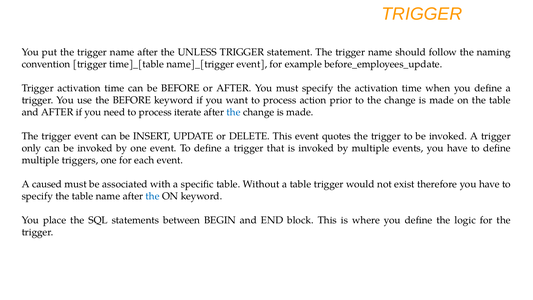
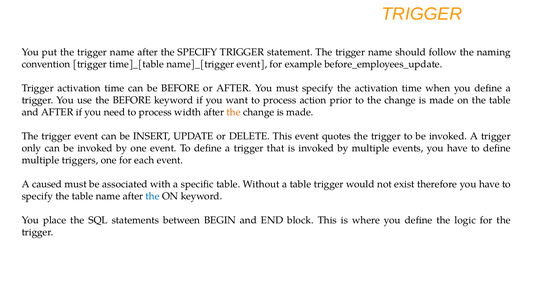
the UNLESS: UNLESS -> SPECIFY
iterate: iterate -> width
the at (234, 112) colour: blue -> orange
